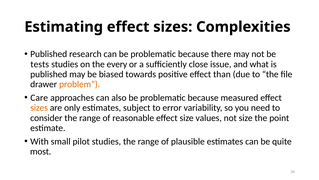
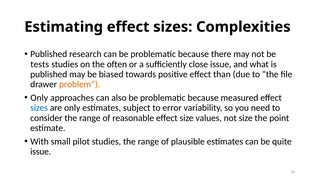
every: every -> often
Care at (39, 97): Care -> Only
sizes at (39, 108) colour: orange -> blue
most at (41, 151): most -> issue
